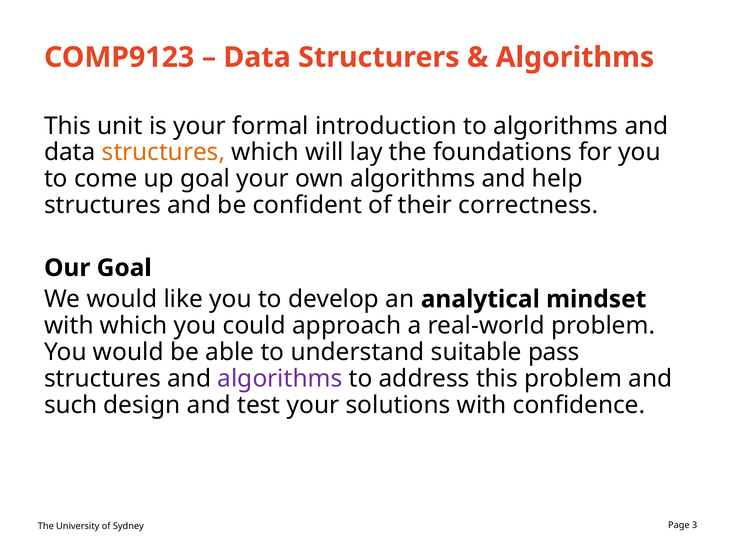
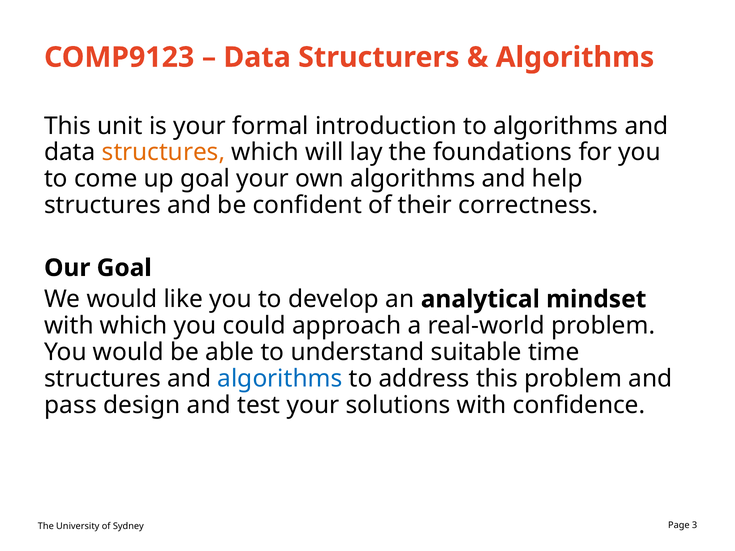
pass: pass -> time
algorithms at (280, 379) colour: purple -> blue
such: such -> pass
